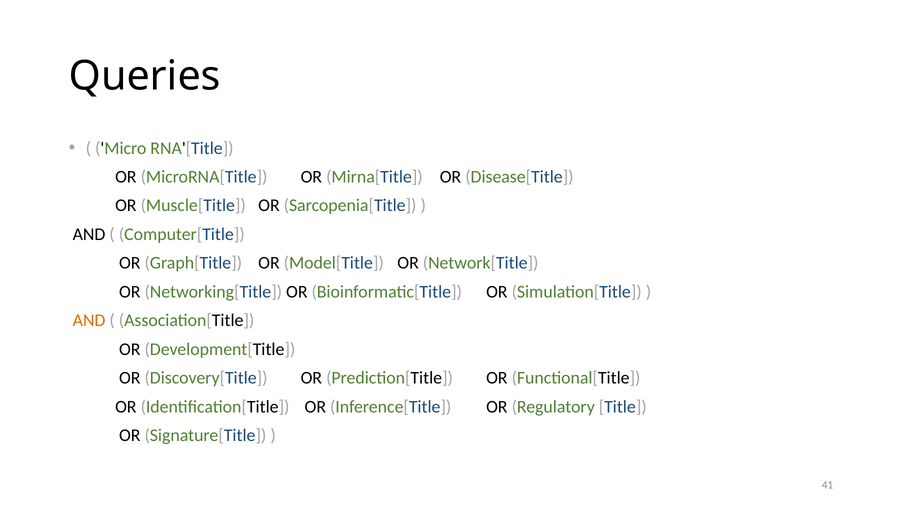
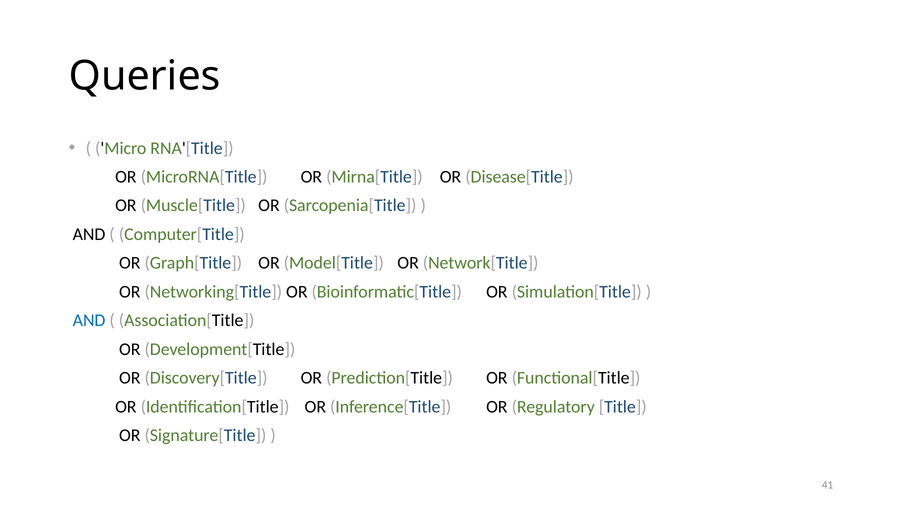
AND at (89, 320) colour: orange -> blue
